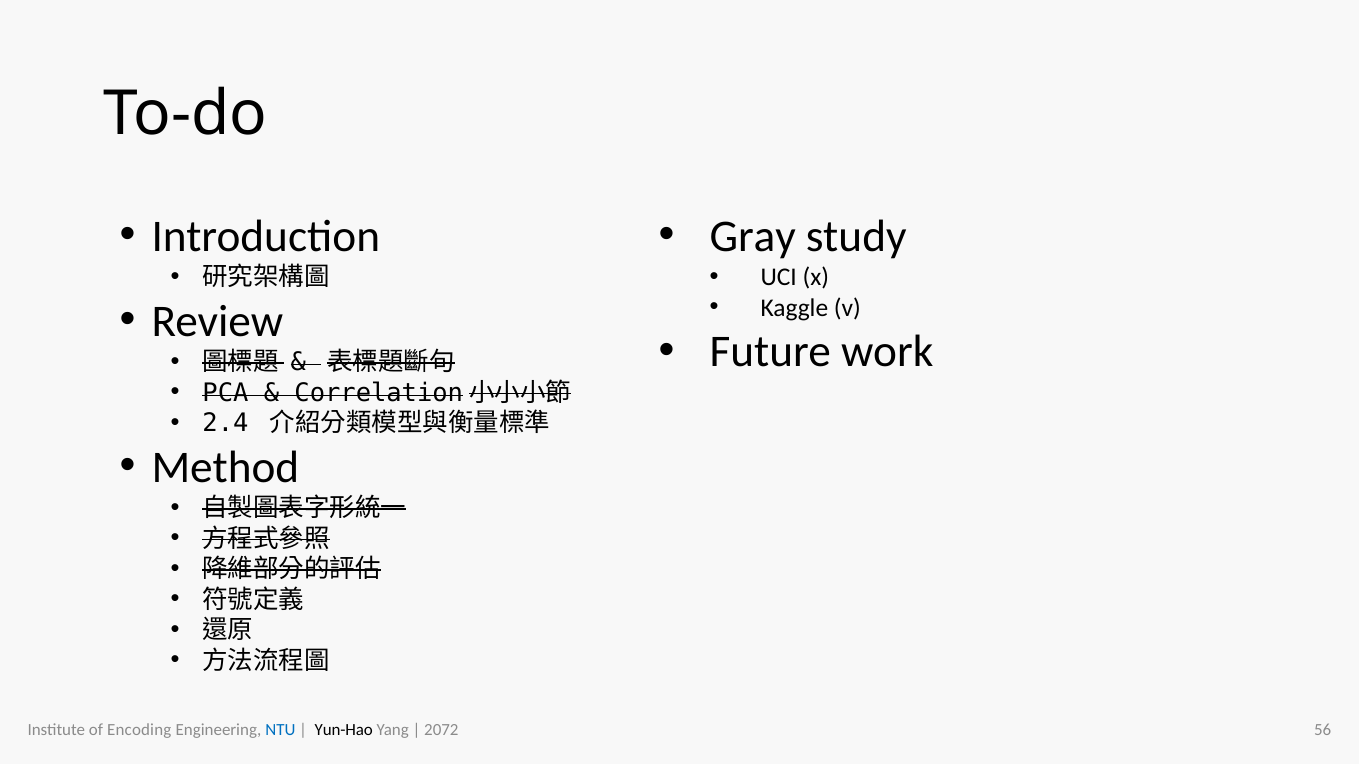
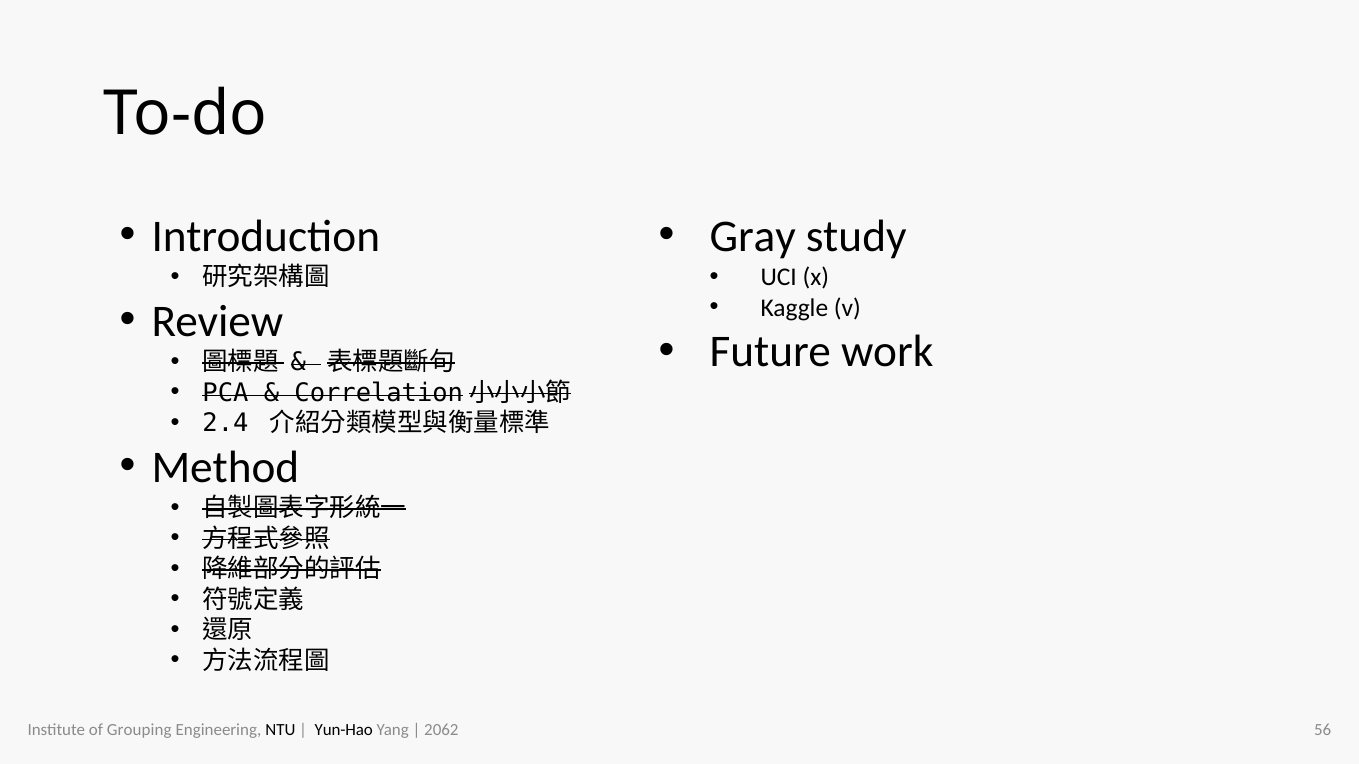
Encoding: Encoding -> Grouping
NTU colour: blue -> black
2072: 2072 -> 2062
